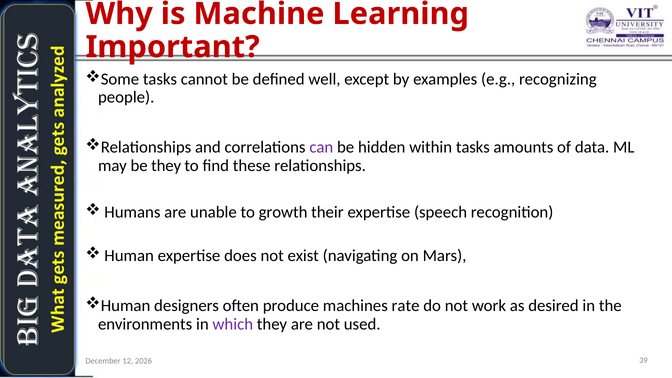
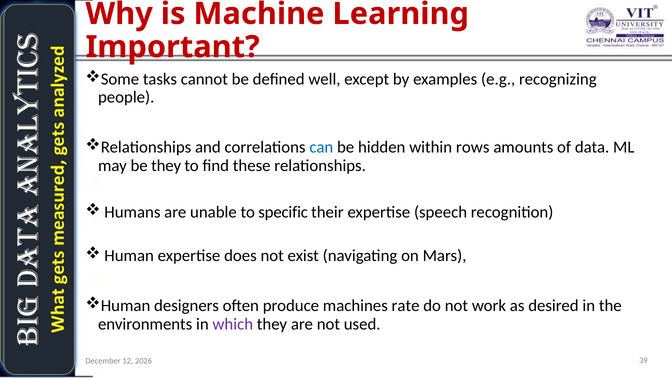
can colour: purple -> blue
within tasks: tasks -> rows
growth: growth -> specific
